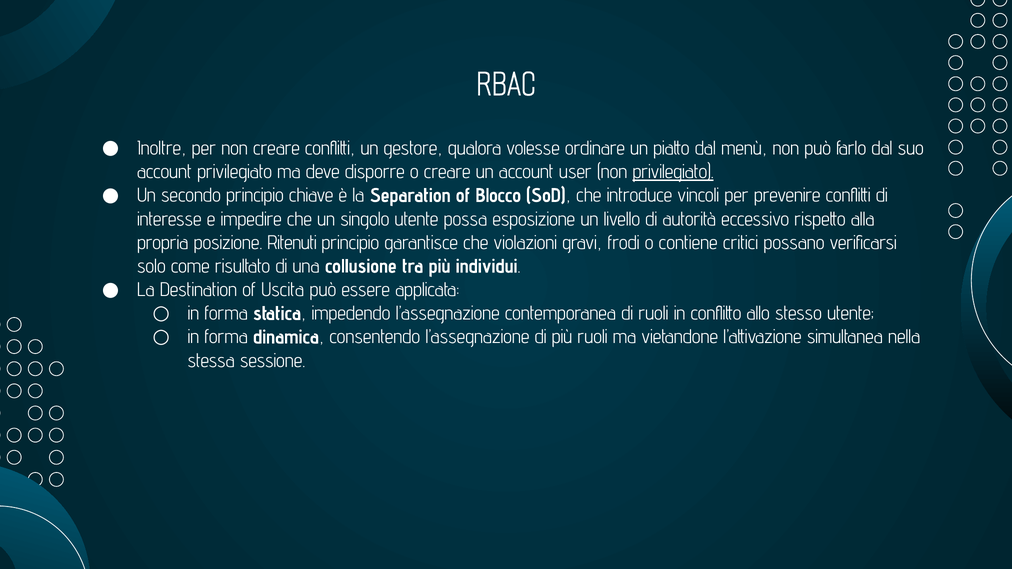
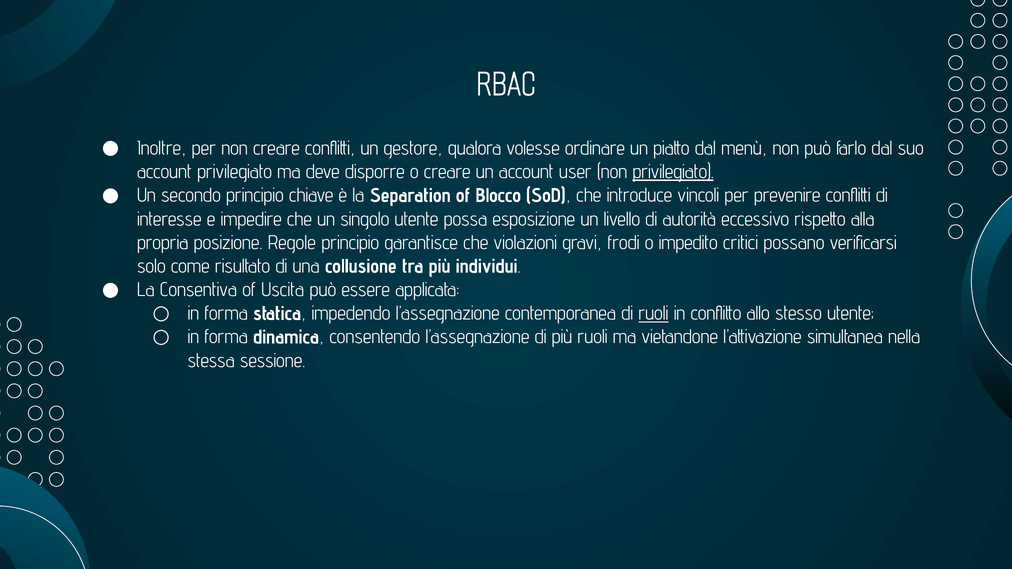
Ritenuti: Ritenuti -> Regole
contiene: contiene -> impedito
Destination: Destination -> Consentiva
ruoli at (653, 314) underline: none -> present
